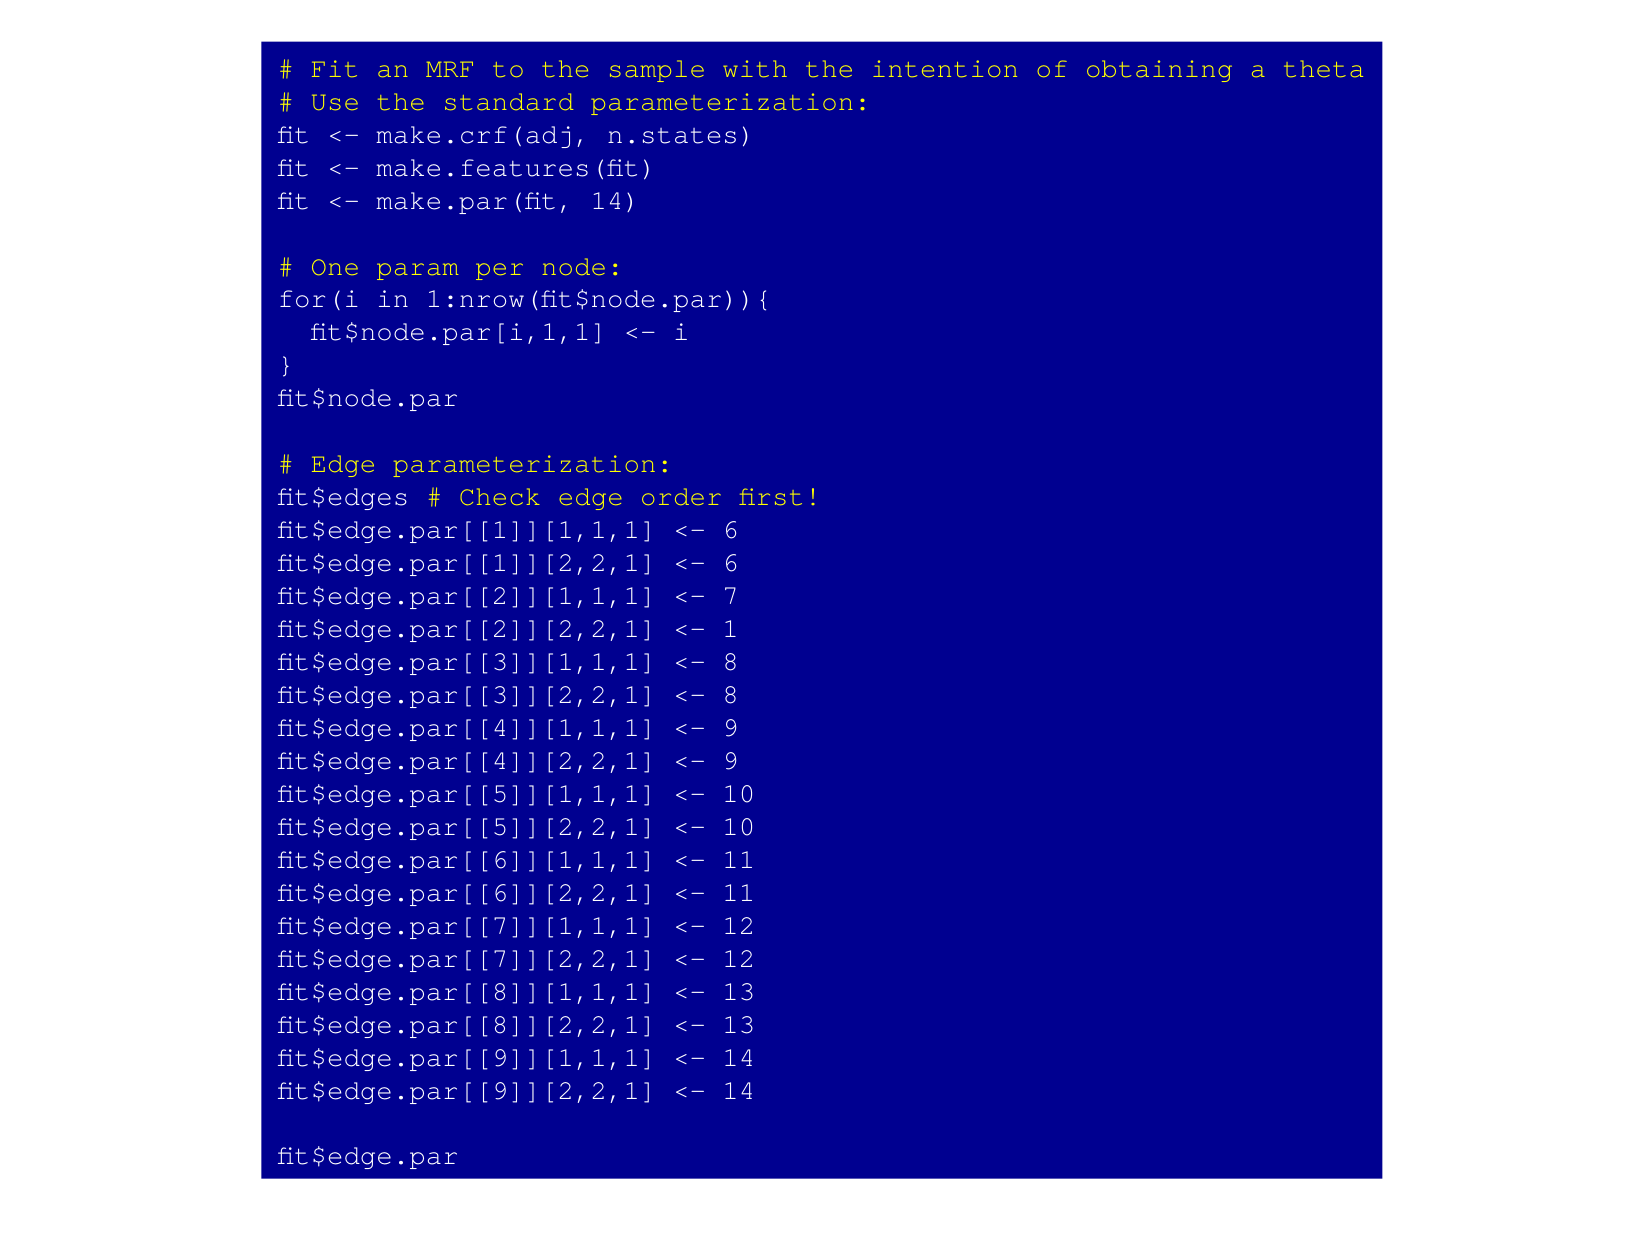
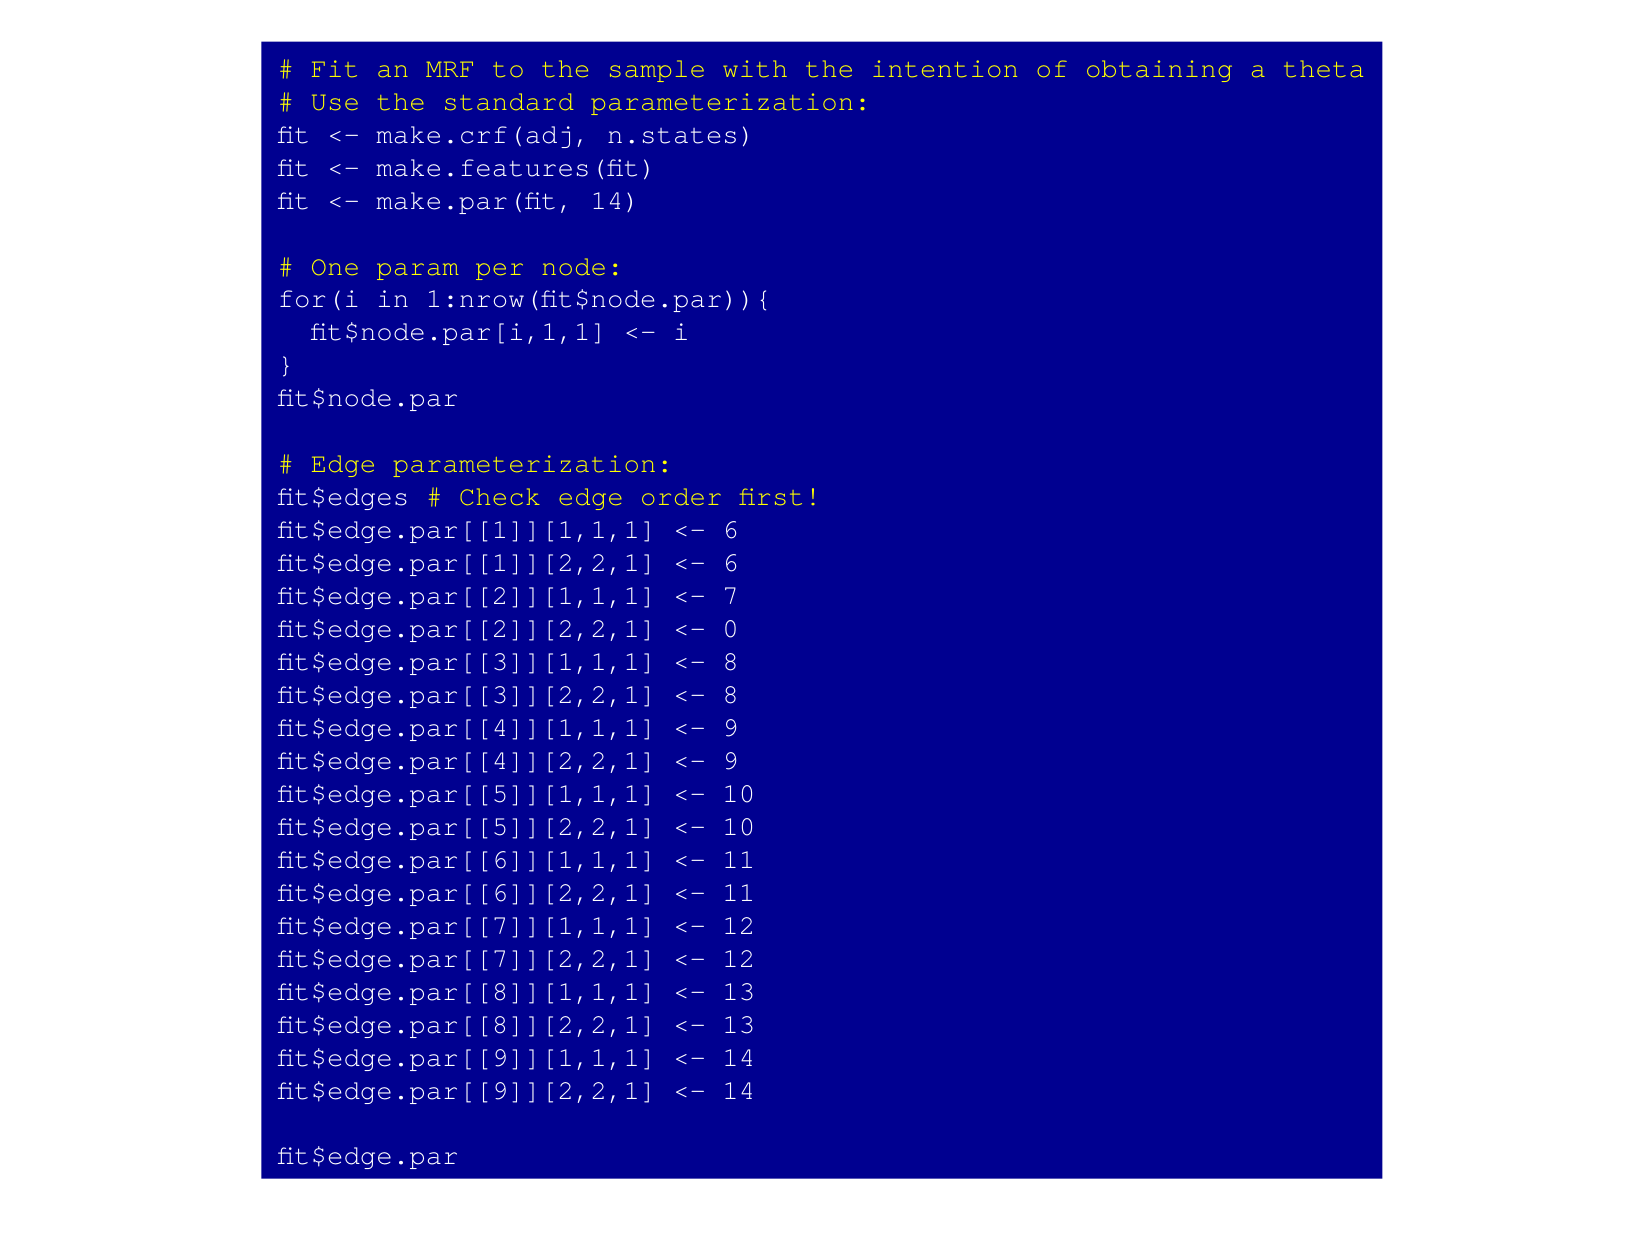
1: 1 -> 0
